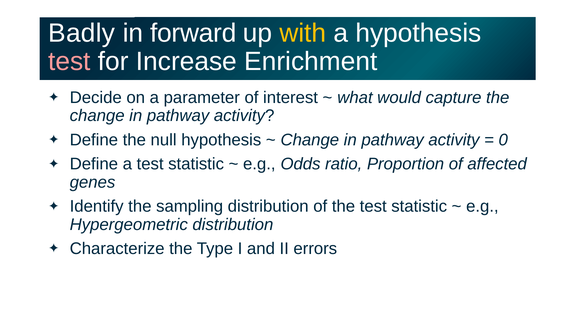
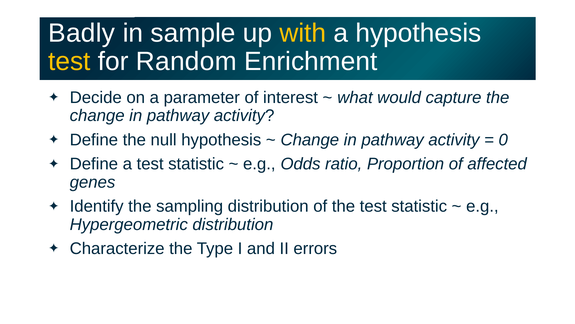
forward: forward -> sample
test at (69, 61) colour: pink -> yellow
Increase: Increase -> Random
